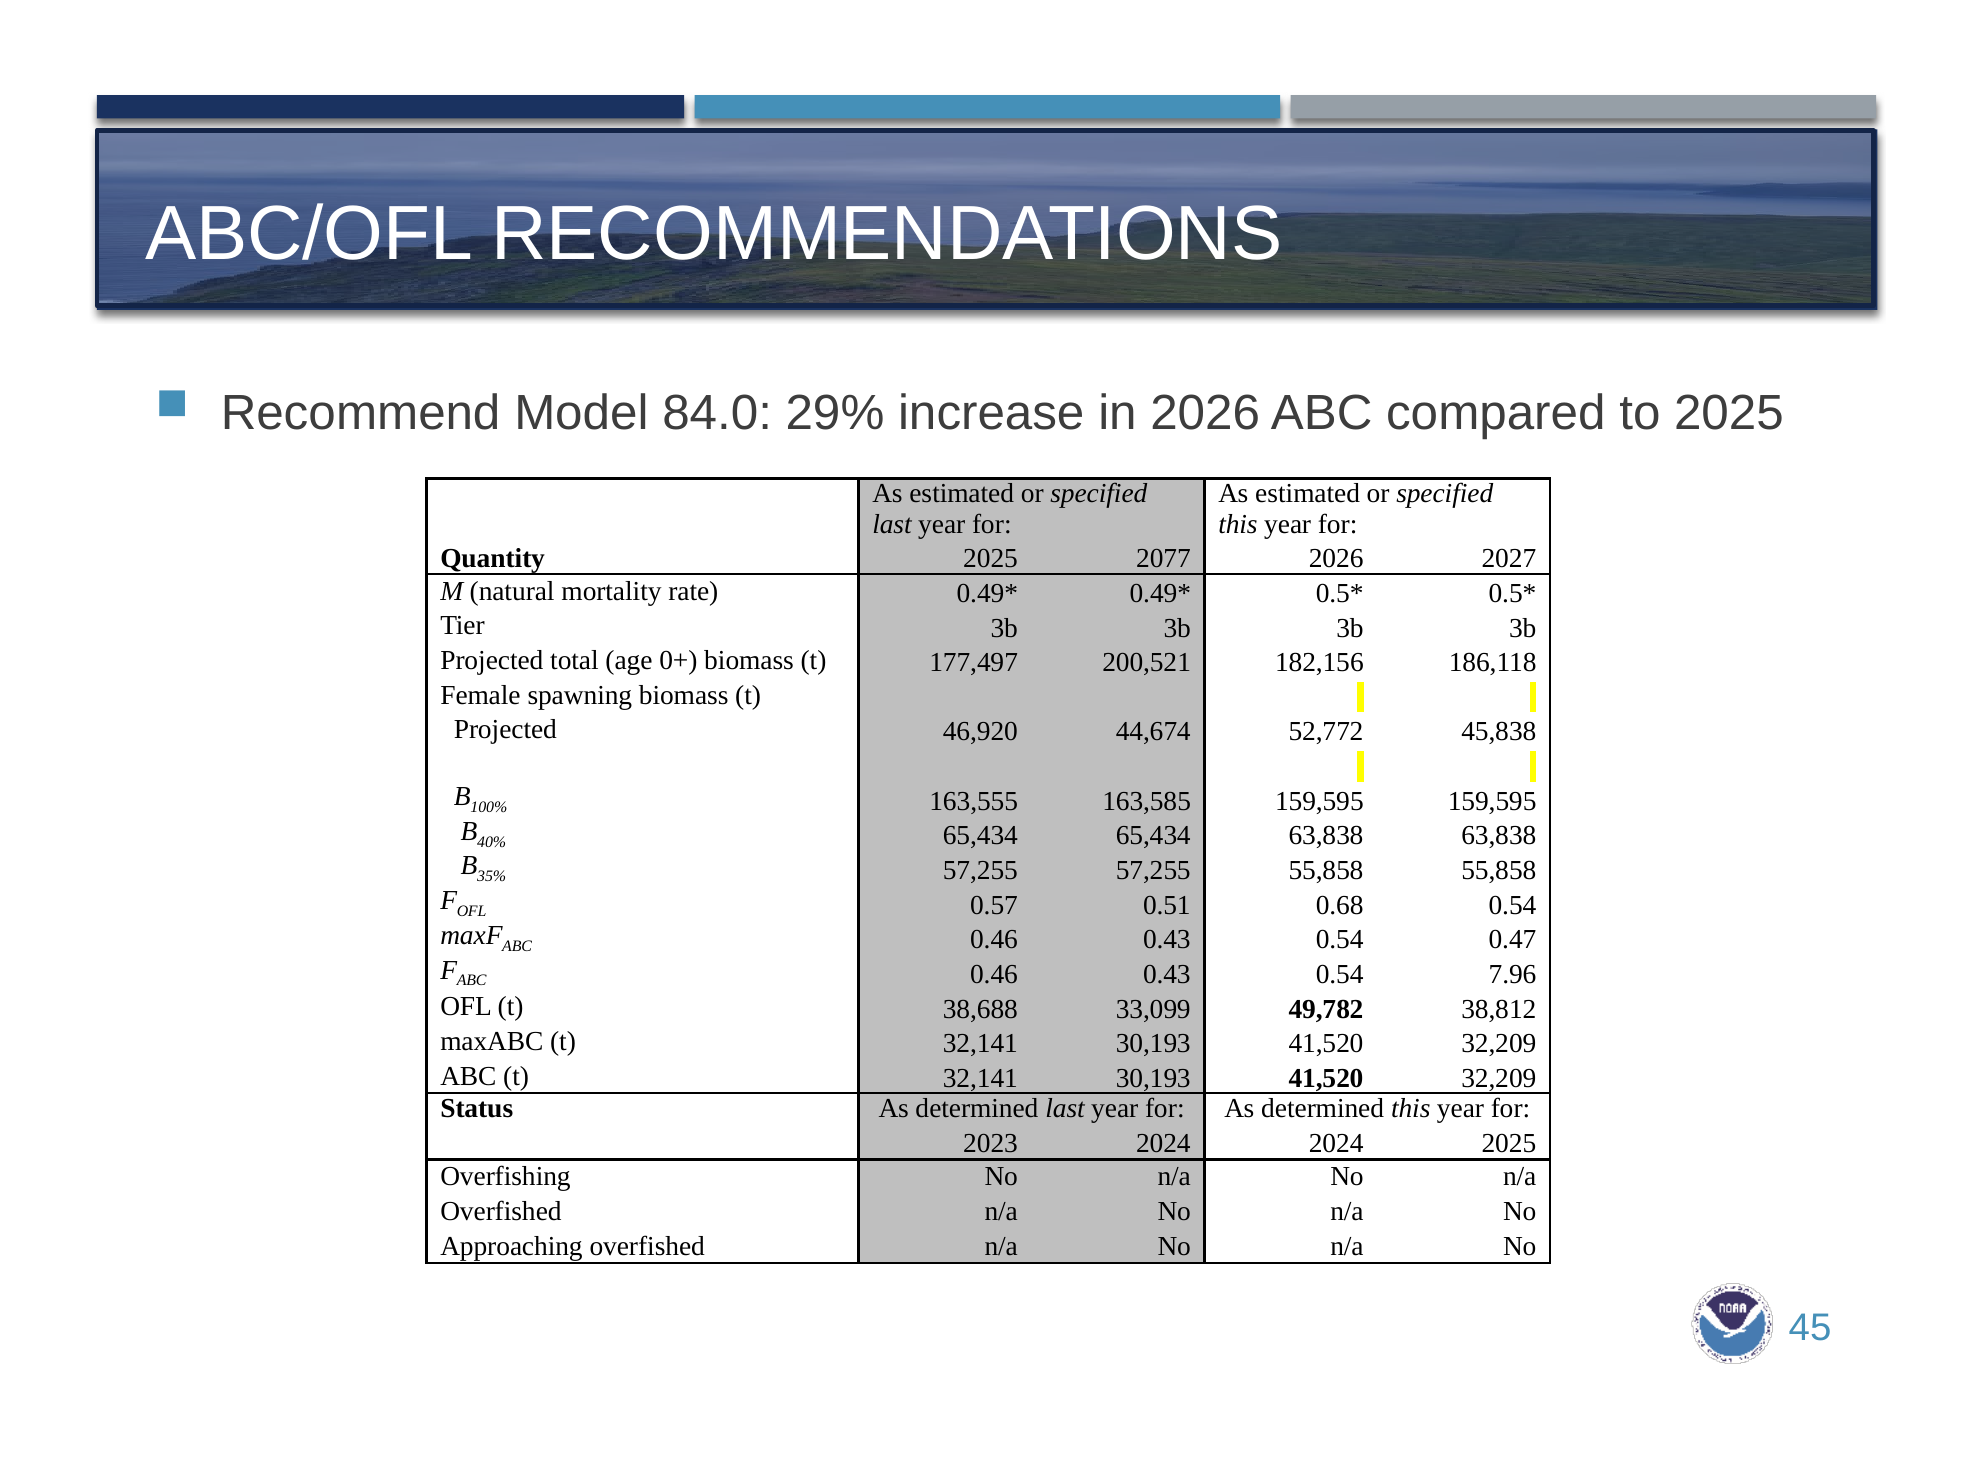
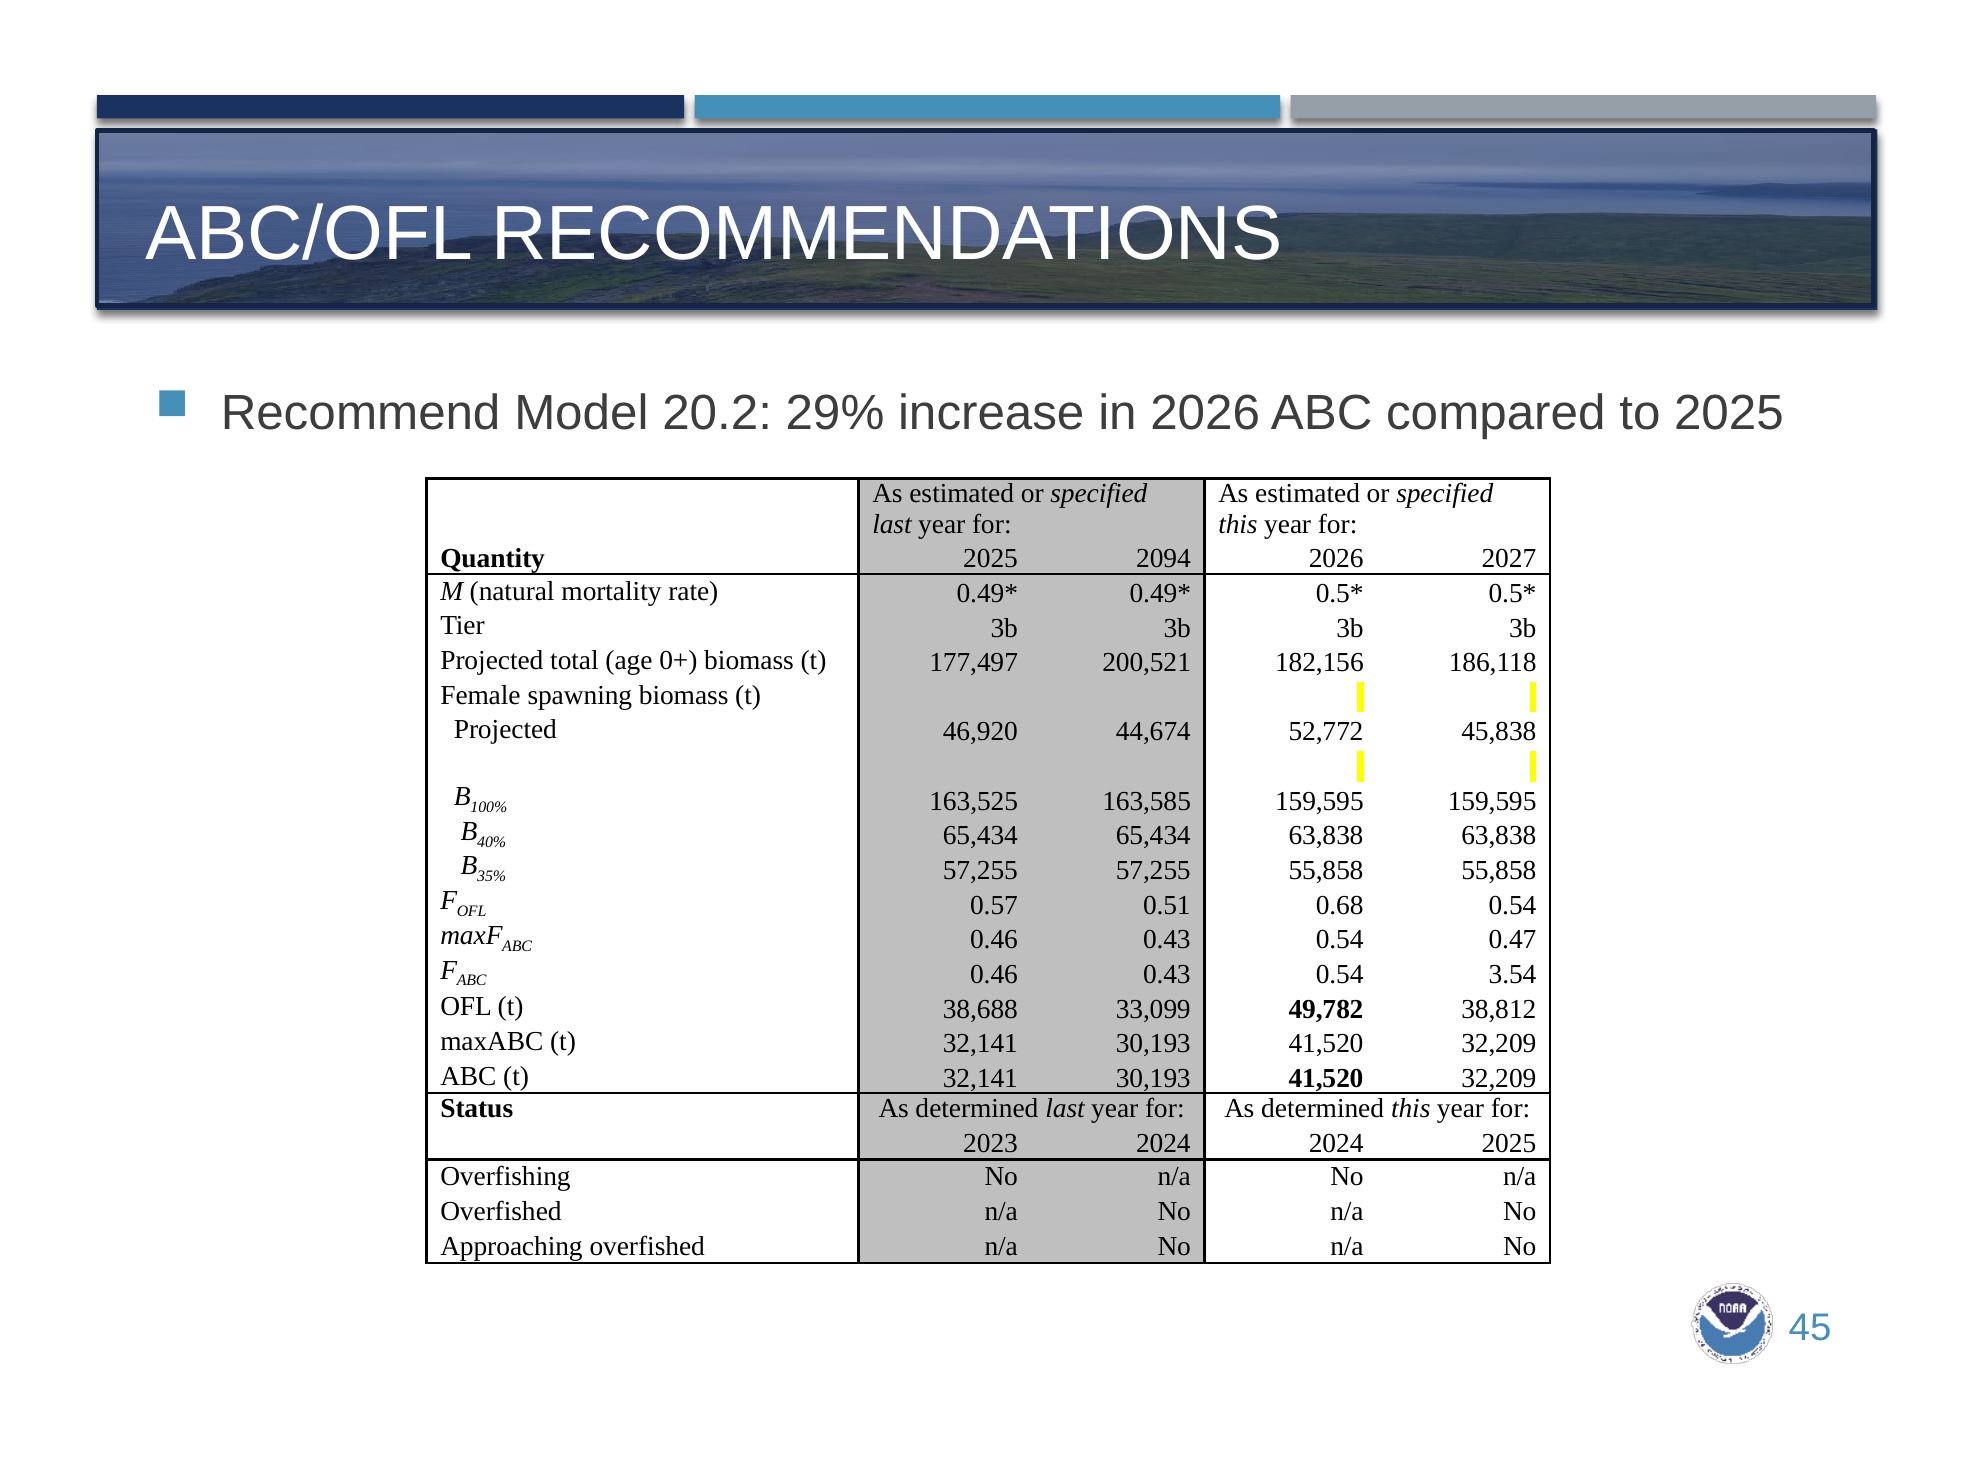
84.0: 84.0 -> 20.2
2077: 2077 -> 2094
163,555: 163,555 -> 163,525
7.96: 7.96 -> 3.54
